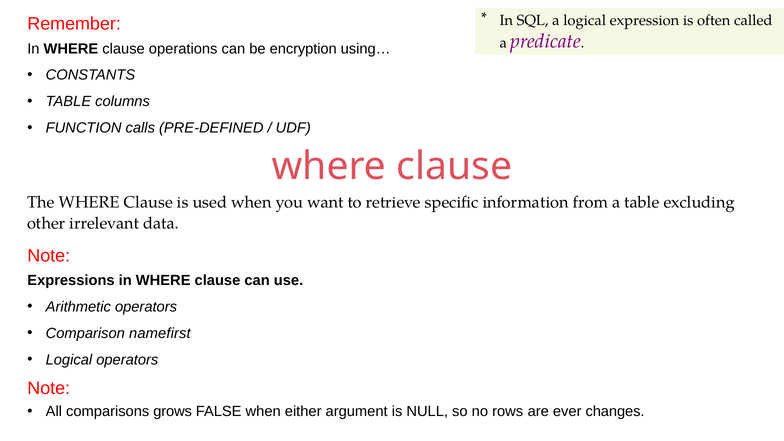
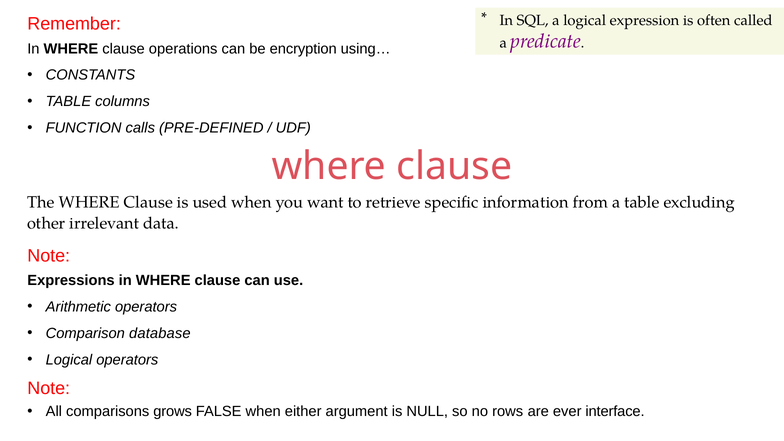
namefirst: namefirst -> database
changes: changes -> interface
